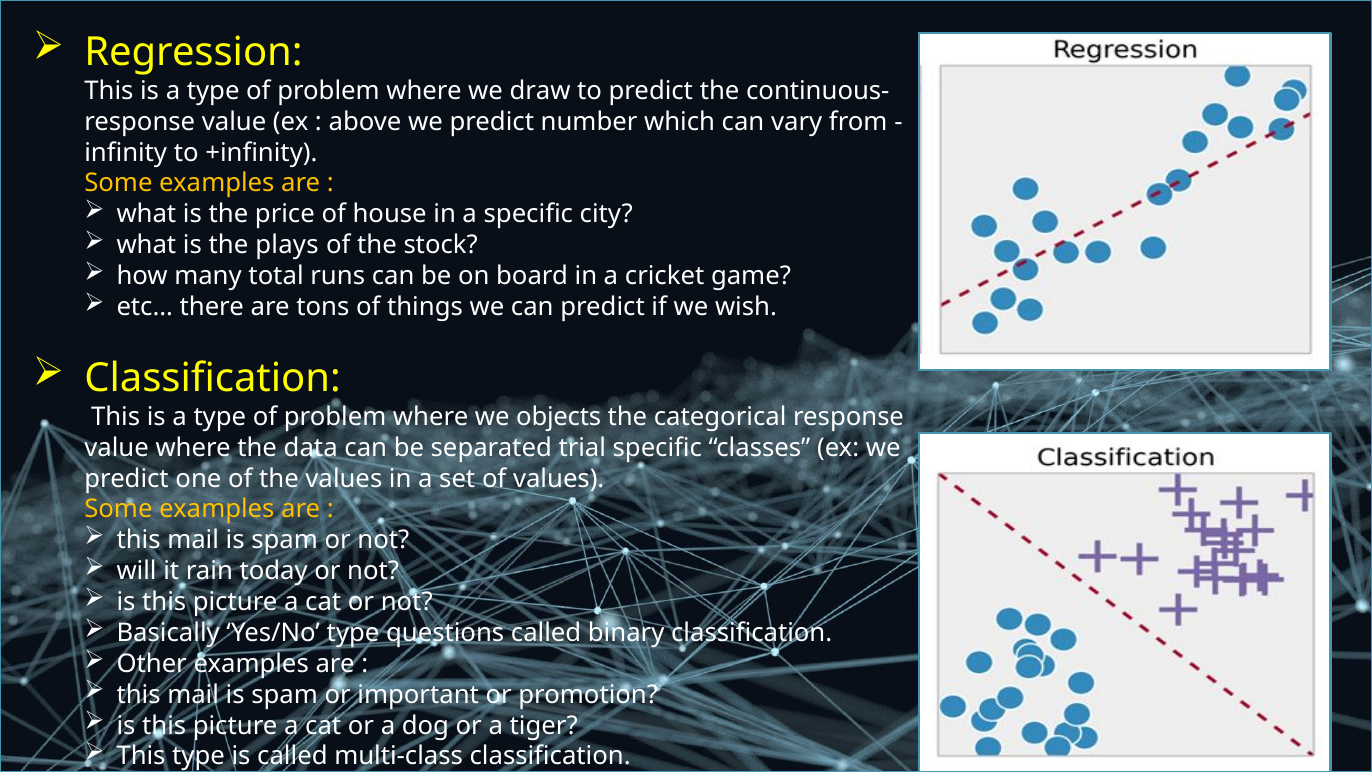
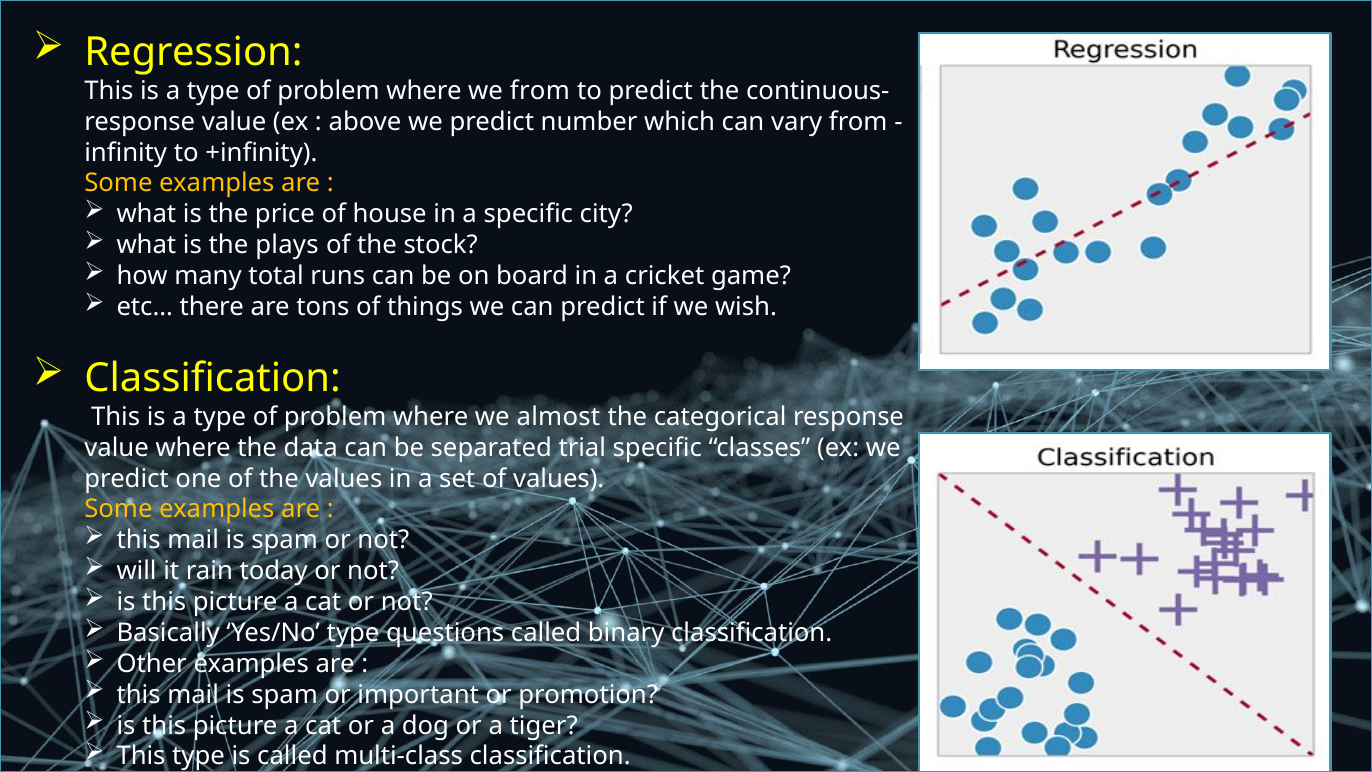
we draw: draw -> from
objects: objects -> almost
